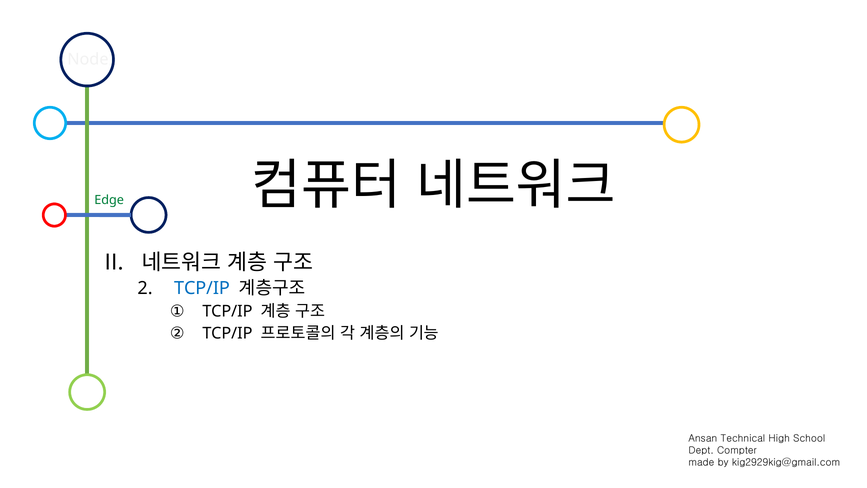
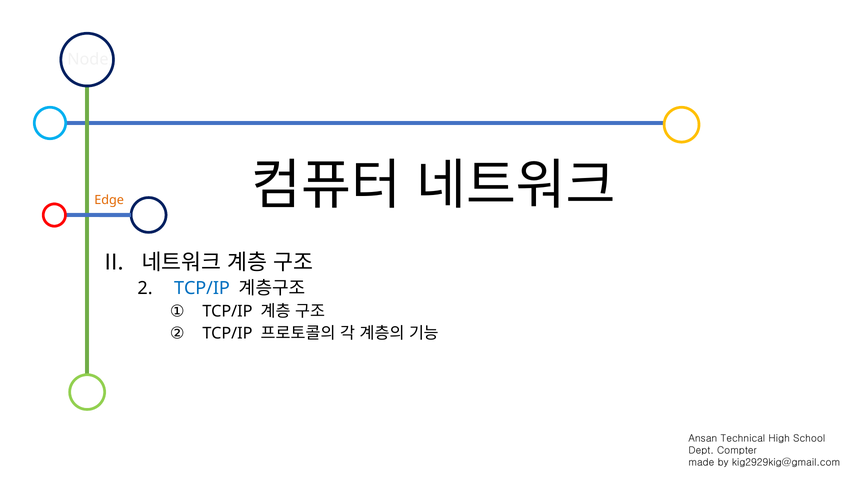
Edge colour: green -> orange
